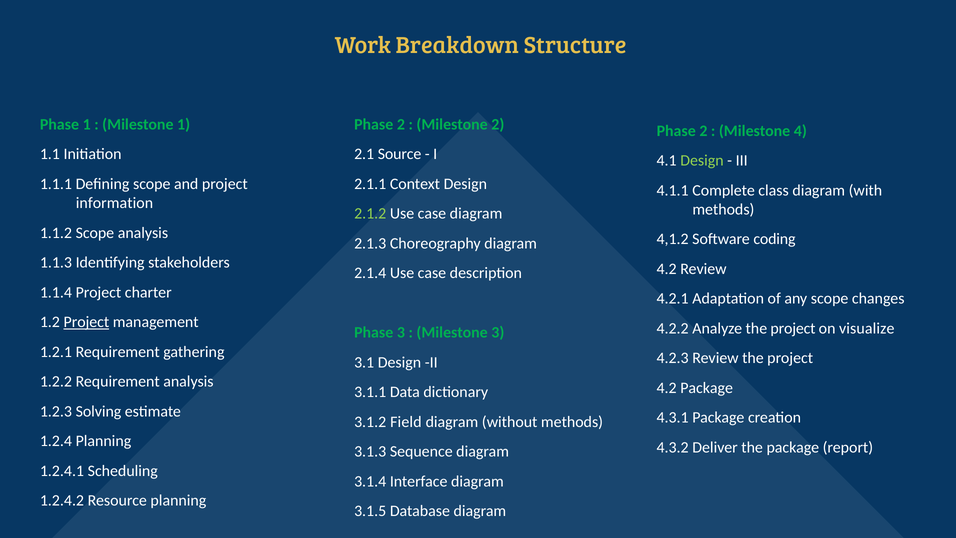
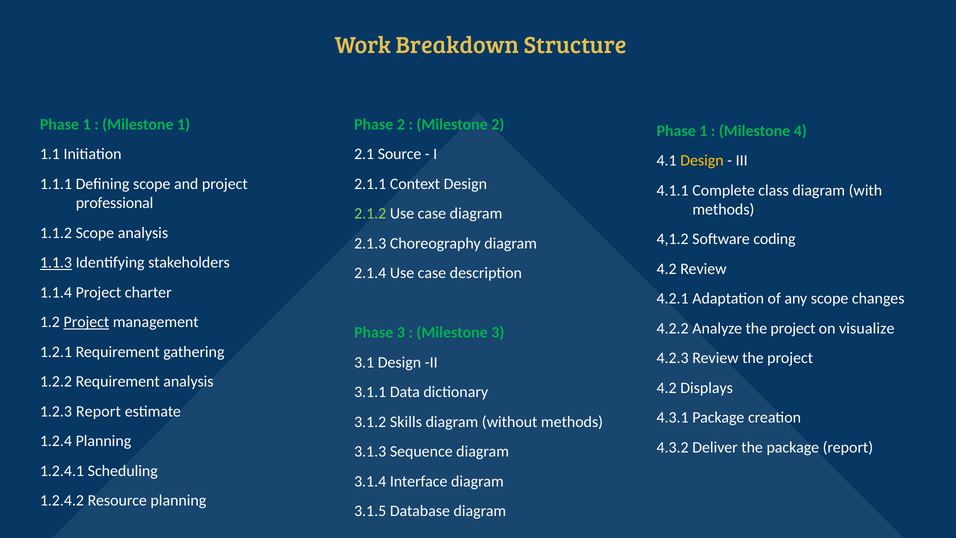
2 at (703, 131): 2 -> 1
Design at (702, 161) colour: light green -> yellow
information: information -> professional
1.1.3 underline: none -> present
4.2 Package: Package -> Displays
1.2.3 Solving: Solving -> Report
Field: Field -> Skills
